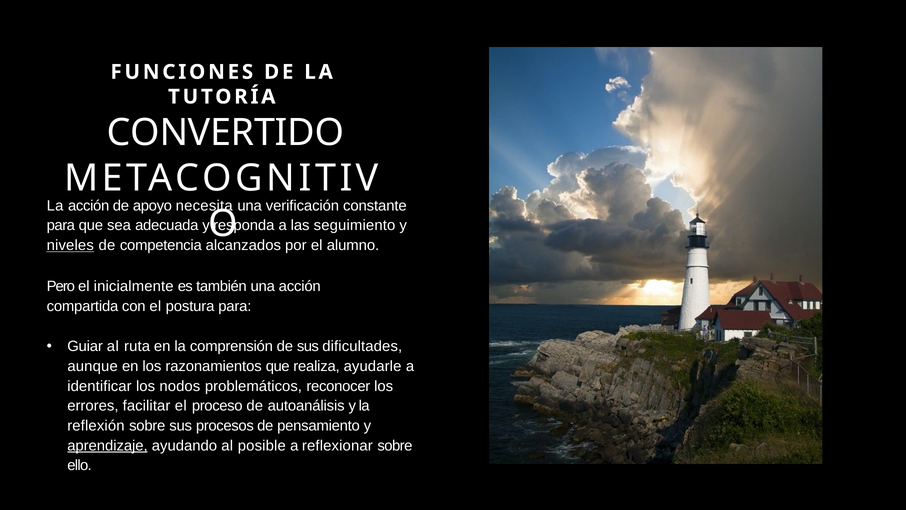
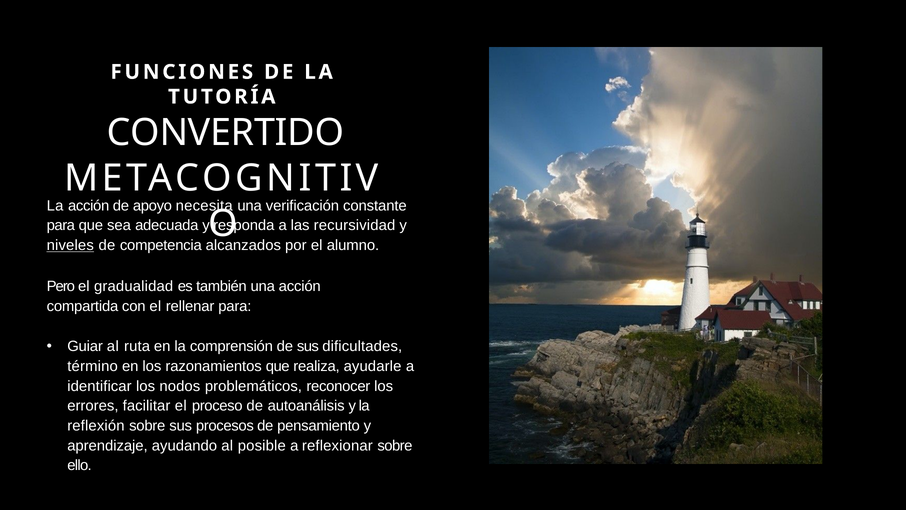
seguimiento: seguimiento -> recursividad
inicialmente: inicialmente -> gradualidad
postura: postura -> rellenar
aunque: aunque -> término
aprendizaje underline: present -> none
